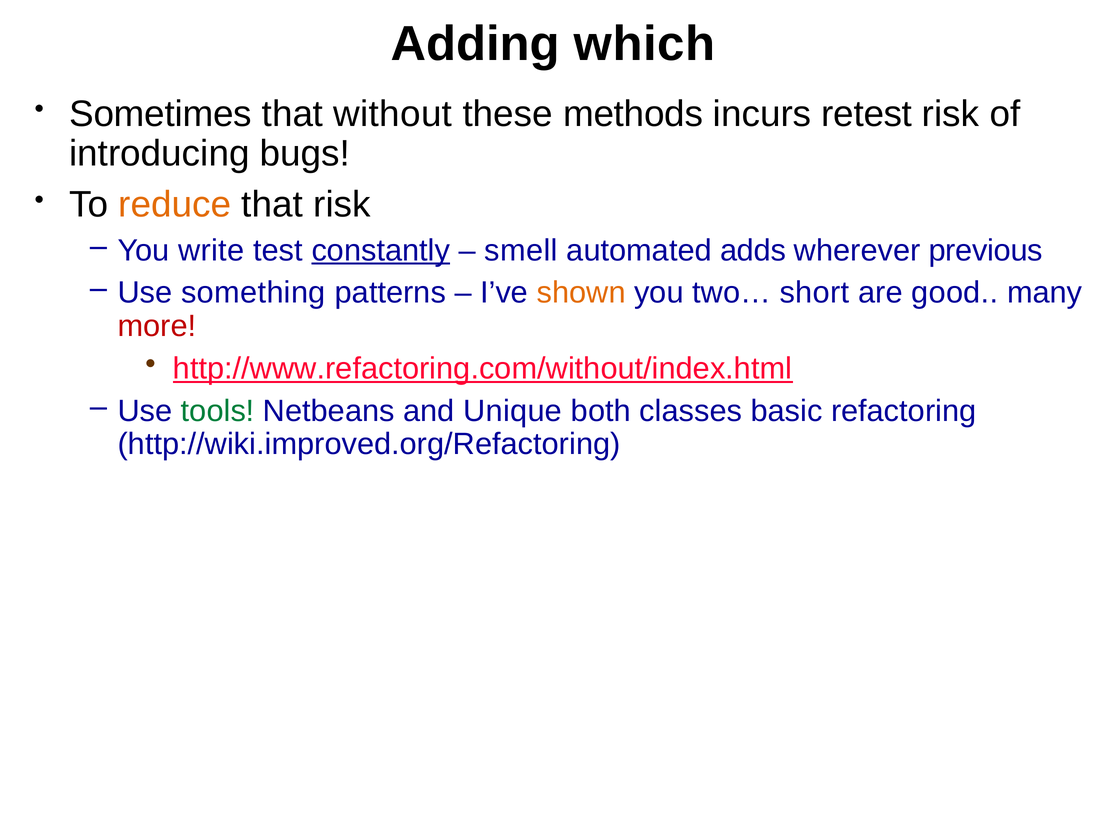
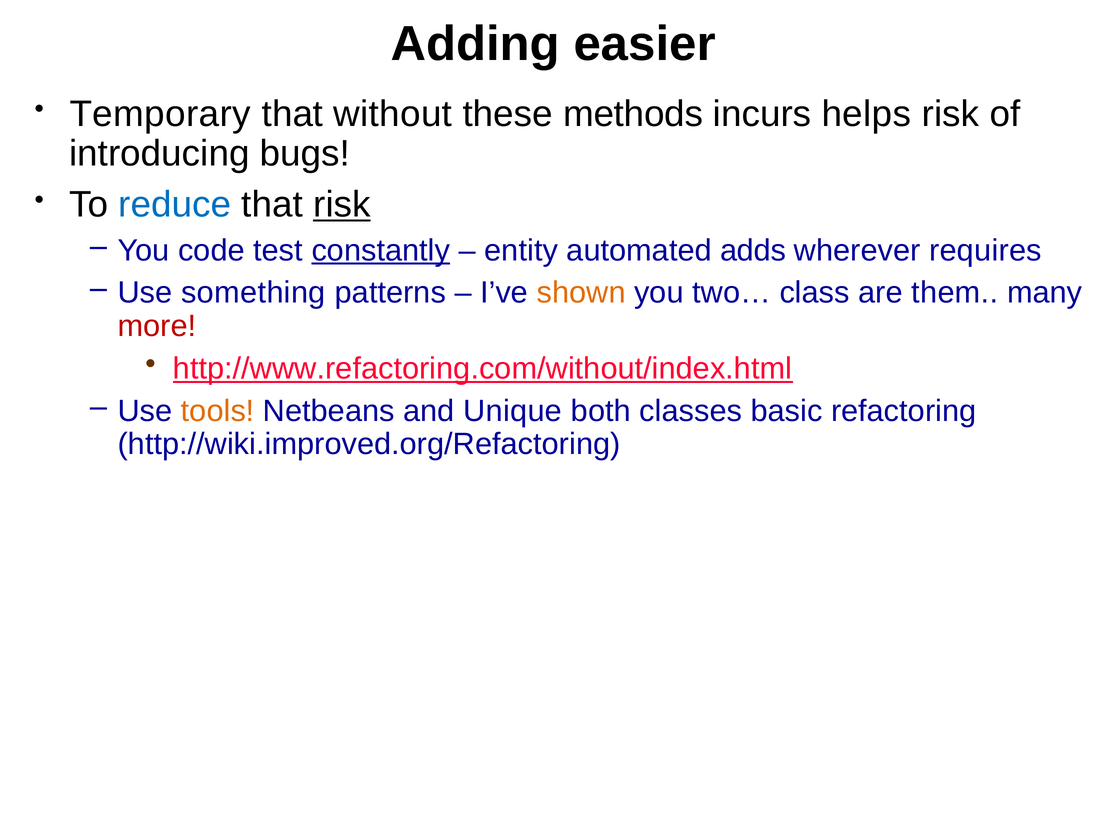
which: which -> easier
Sometimes: Sometimes -> Temporary
retest: retest -> helps
reduce colour: orange -> blue
risk at (342, 205) underline: none -> present
write: write -> code
smell: smell -> entity
previous: previous -> requires
short: short -> class
good: good -> them
tools colour: green -> orange
